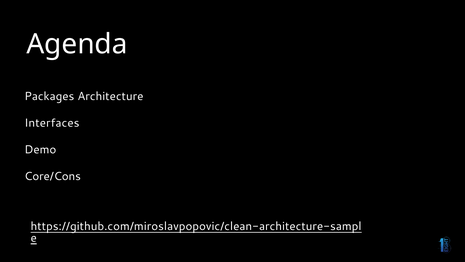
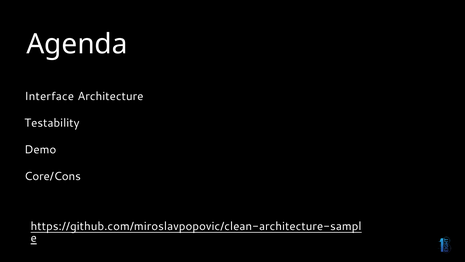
Packages: Packages -> Interface
Interfaces: Interfaces -> Testability
